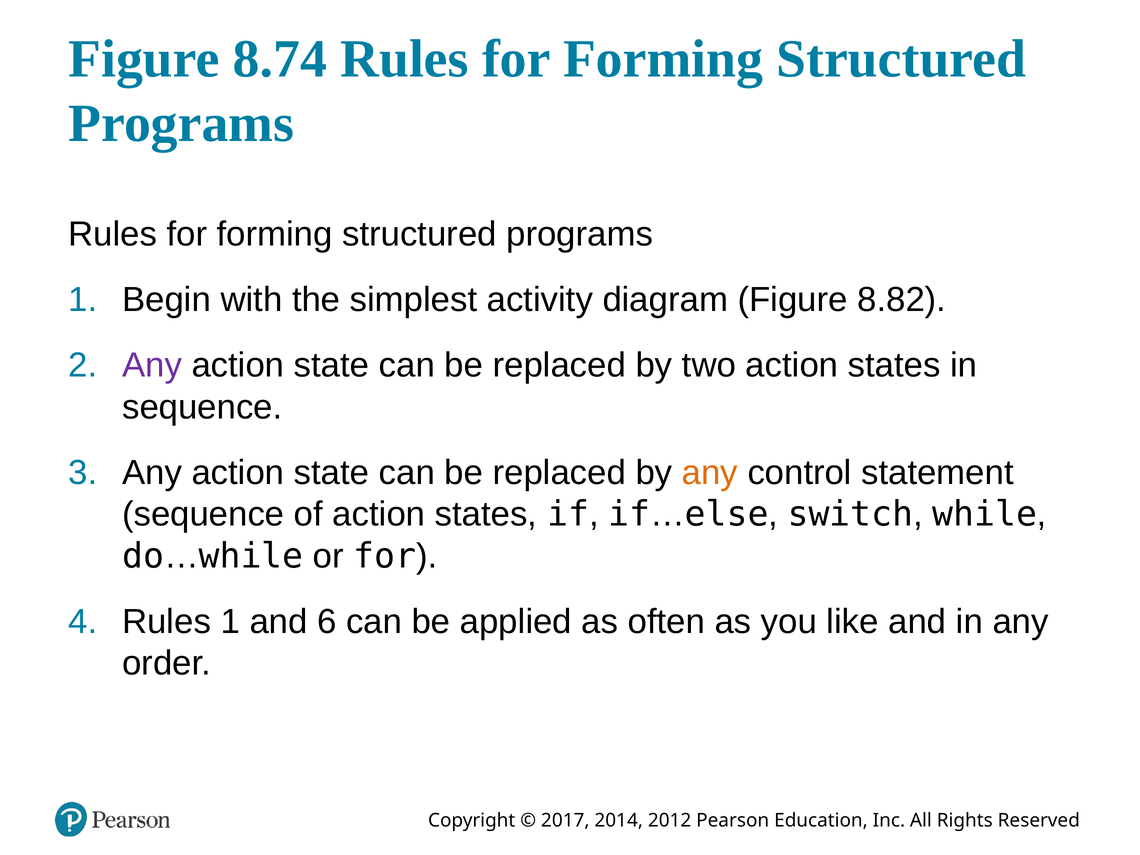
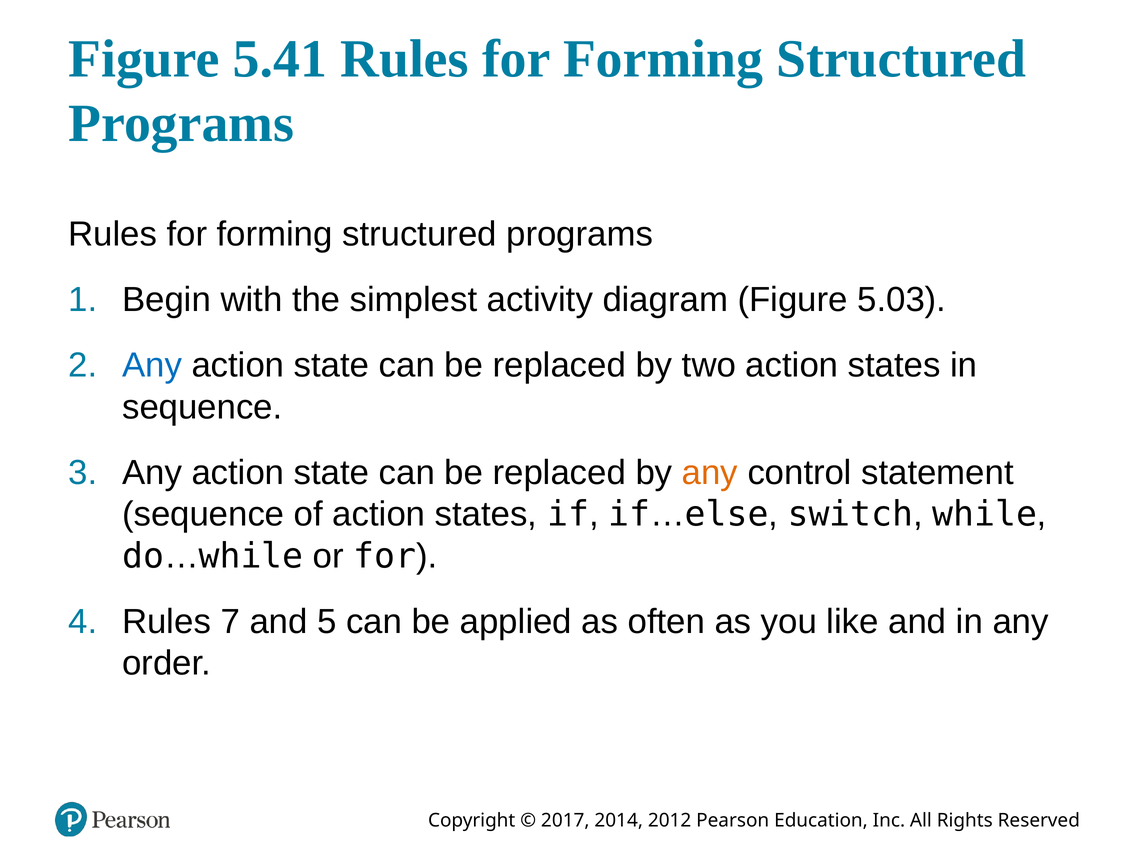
8.74: 8.74 -> 5.41
8.82: 8.82 -> 5.03
Any at (152, 365) colour: purple -> blue
Rules 1: 1 -> 7
6: 6 -> 5
